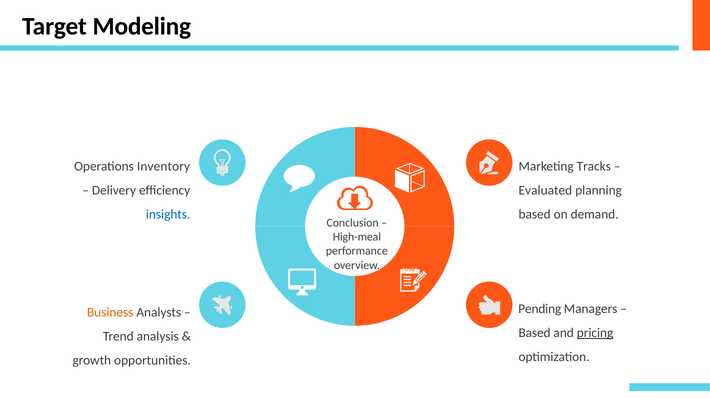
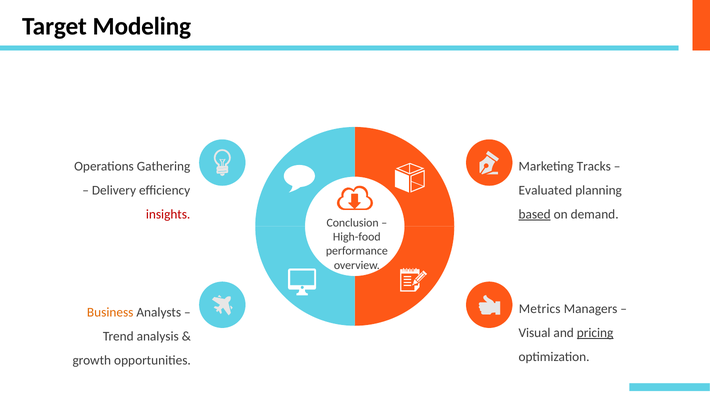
Inventory: Inventory -> Gathering
insights colour: blue -> red
based at (535, 214) underline: none -> present
High-meal: High-meal -> High-food
Pending: Pending -> Metrics
Based at (535, 333): Based -> Visual
